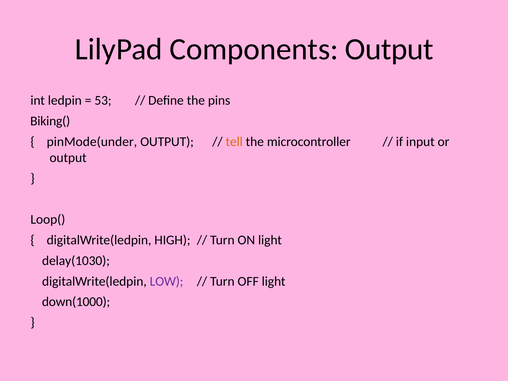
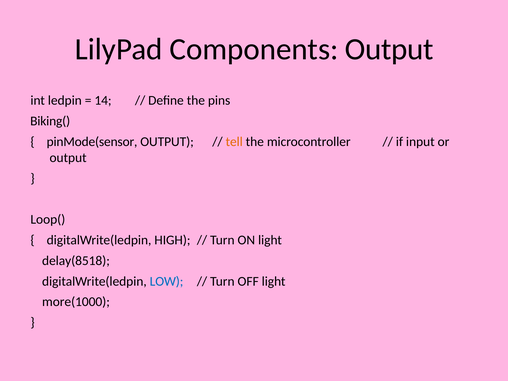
53: 53 -> 14
pinMode(under: pinMode(under -> pinMode(sensor
delay(1030: delay(1030 -> delay(8518
LOW colour: purple -> blue
down(1000: down(1000 -> more(1000
